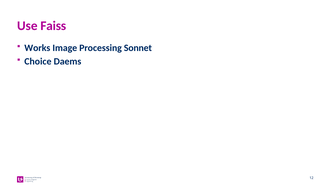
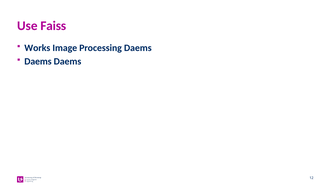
Processing Sonnet: Sonnet -> Daems
Choice at (38, 62): Choice -> Daems
